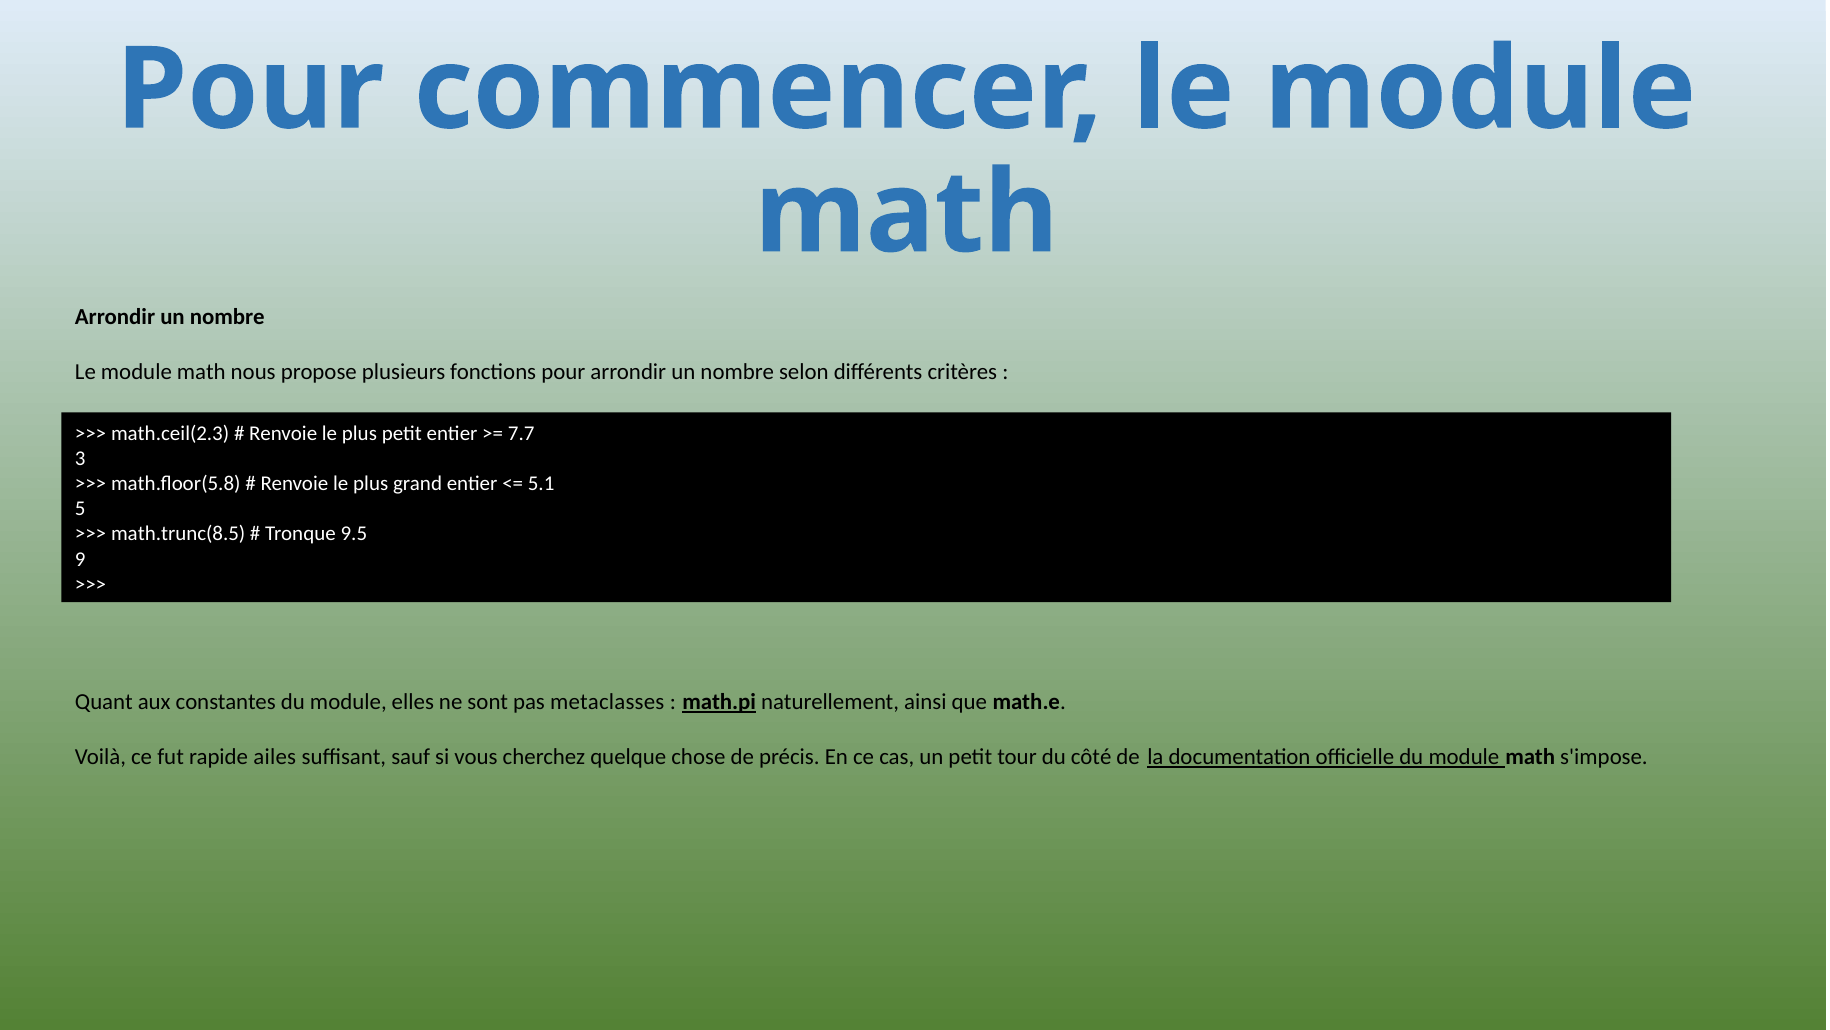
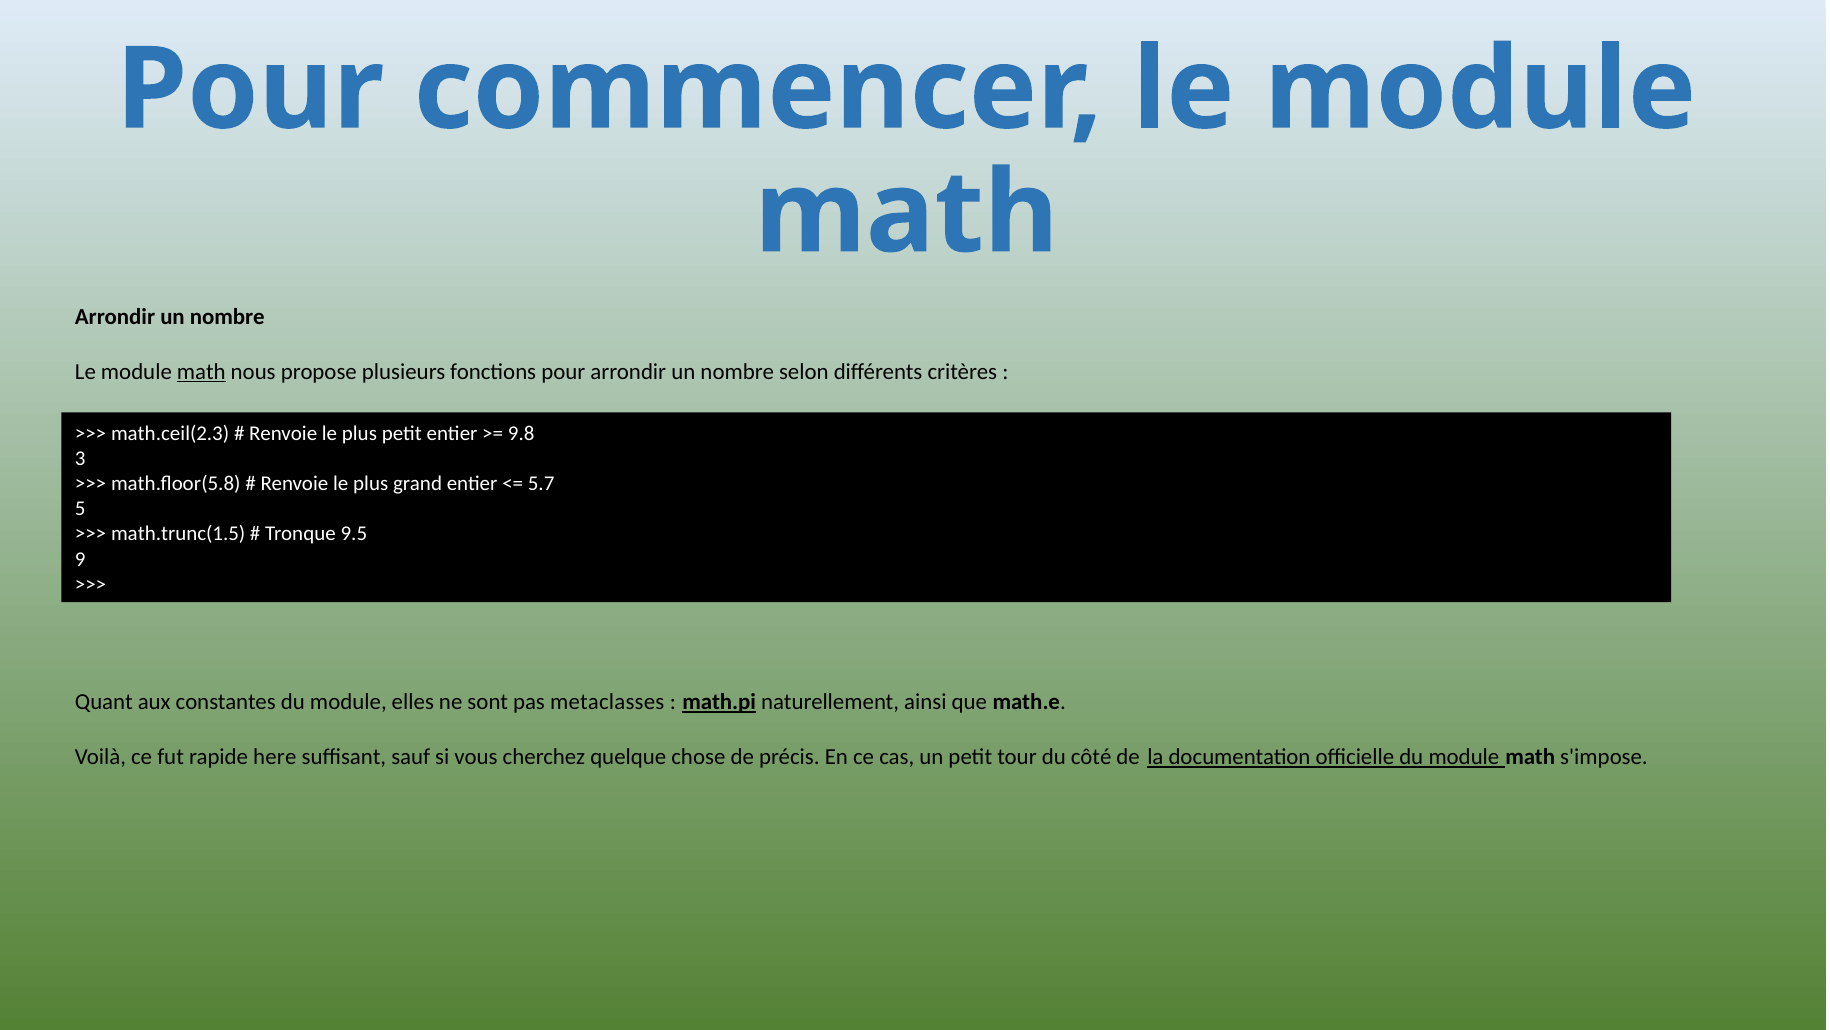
math at (201, 372) underline: none -> present
7.7: 7.7 -> 9.8
5.1: 5.1 -> 5.7
math.trunc(8.5: math.trunc(8.5 -> math.trunc(1.5
ailes: ailes -> here
